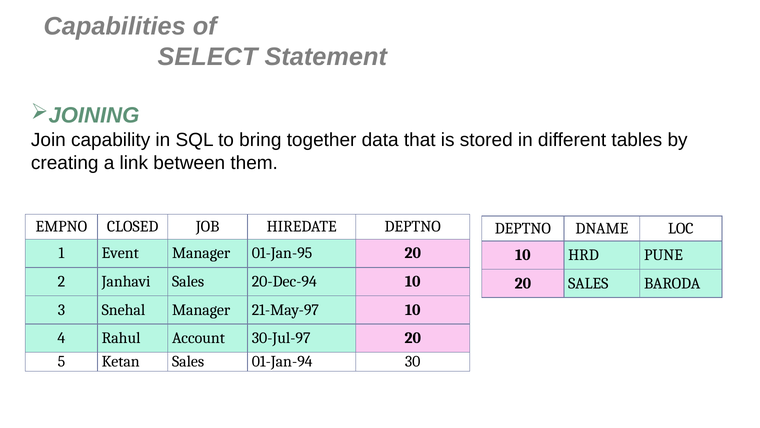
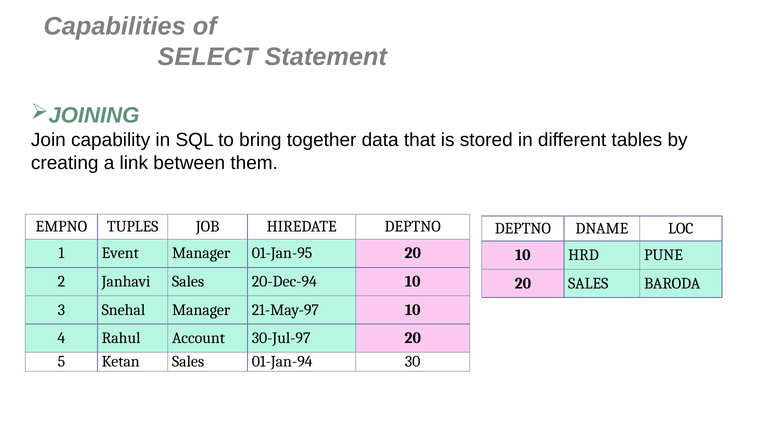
CLOSED: CLOSED -> TUPLES
